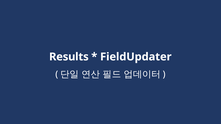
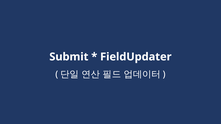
Results: Results -> Submit
